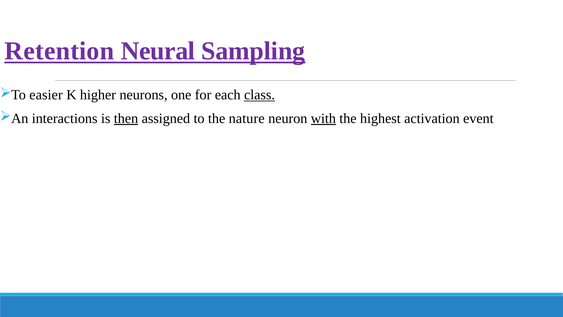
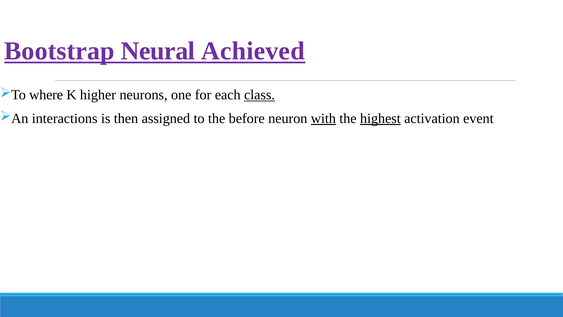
Retention: Retention -> Bootstrap
Sampling: Sampling -> Achieved
easier: easier -> where
then underline: present -> none
nature: nature -> before
highest underline: none -> present
